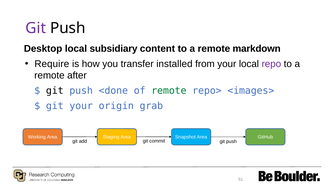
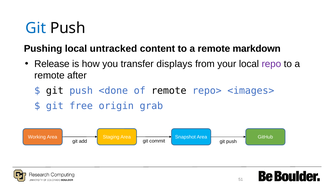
Git at (36, 28) colour: purple -> blue
Desktop: Desktop -> Pushing
subsidiary: subsidiary -> untracked
Require: Require -> Release
installed: installed -> displays
remote at (169, 91) colour: green -> black
git your: your -> free
